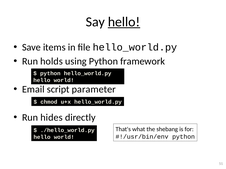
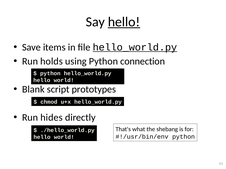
hello_world.py at (135, 47) underline: none -> present
framework: framework -> connection
Email: Email -> Blank
parameter: parameter -> prototypes
